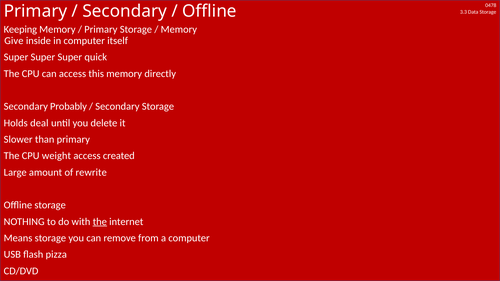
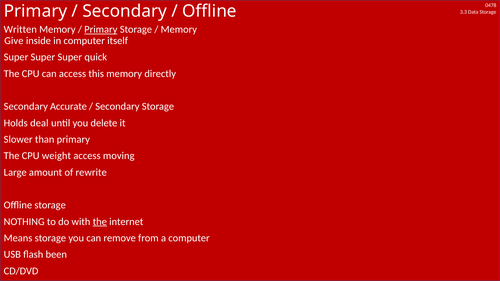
Keeping: Keeping -> Written
Primary at (101, 29) underline: none -> present
Probably: Probably -> Accurate
created: created -> moving
pizza: pizza -> been
